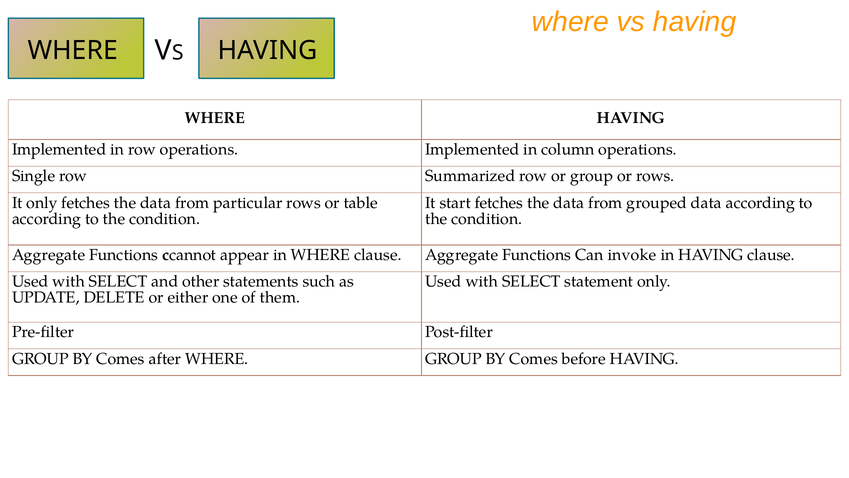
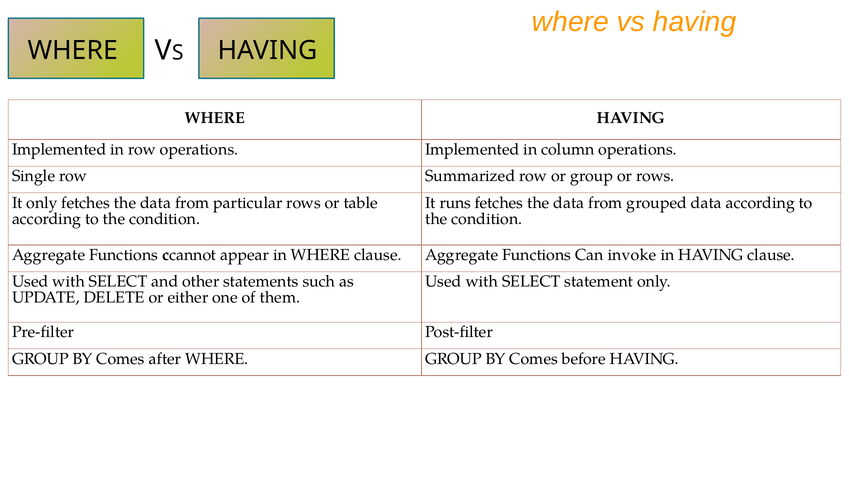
start: start -> runs
